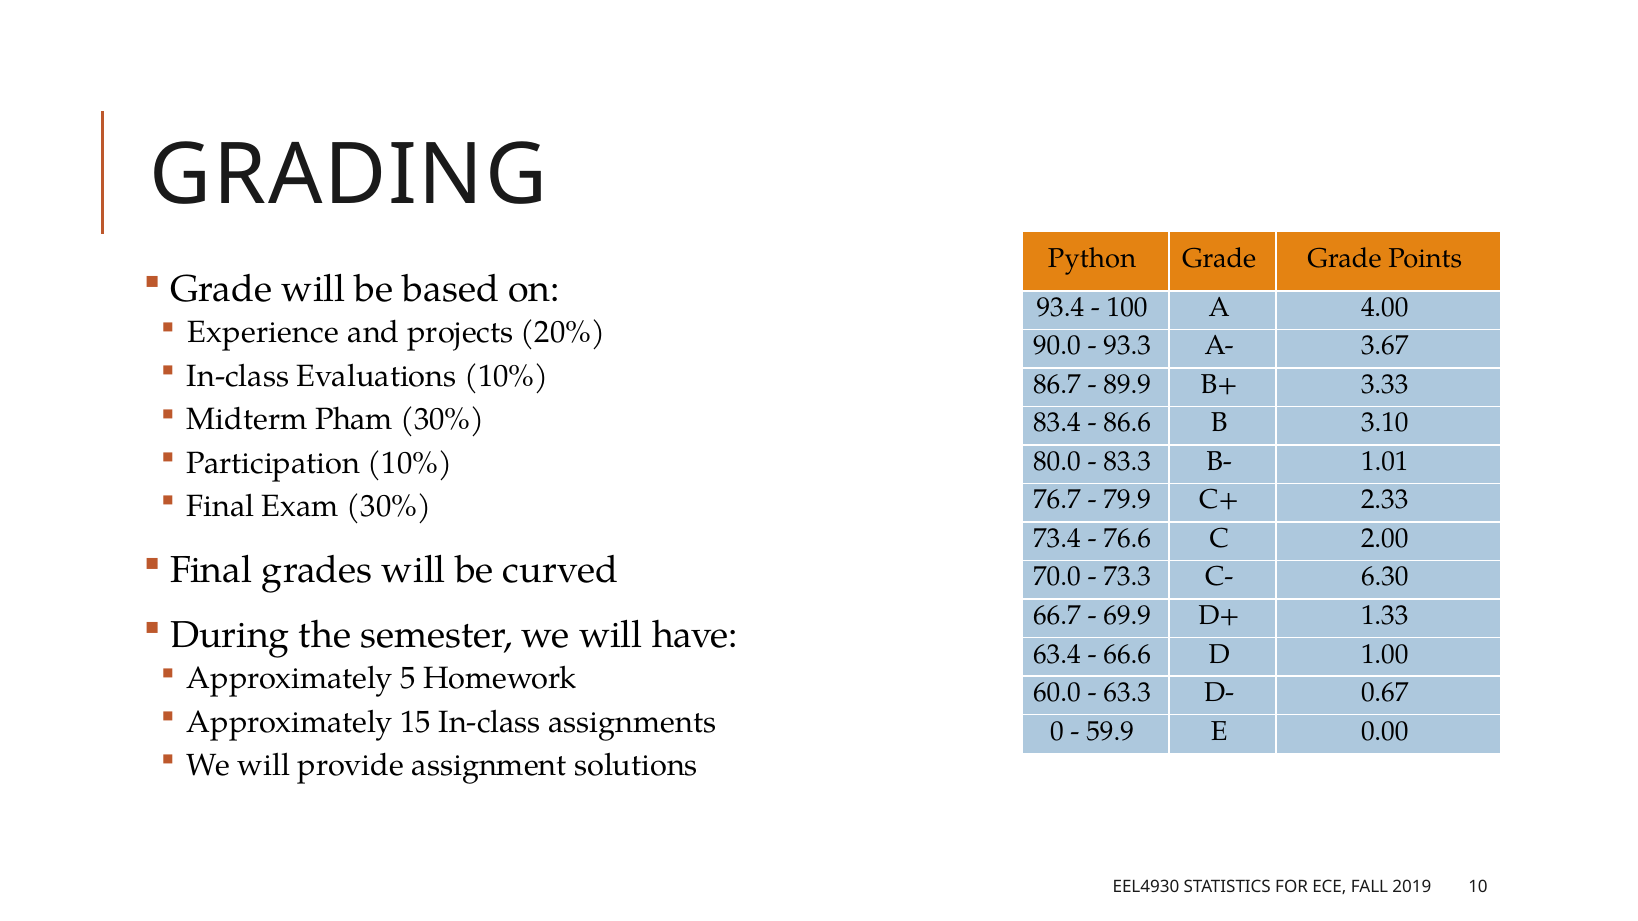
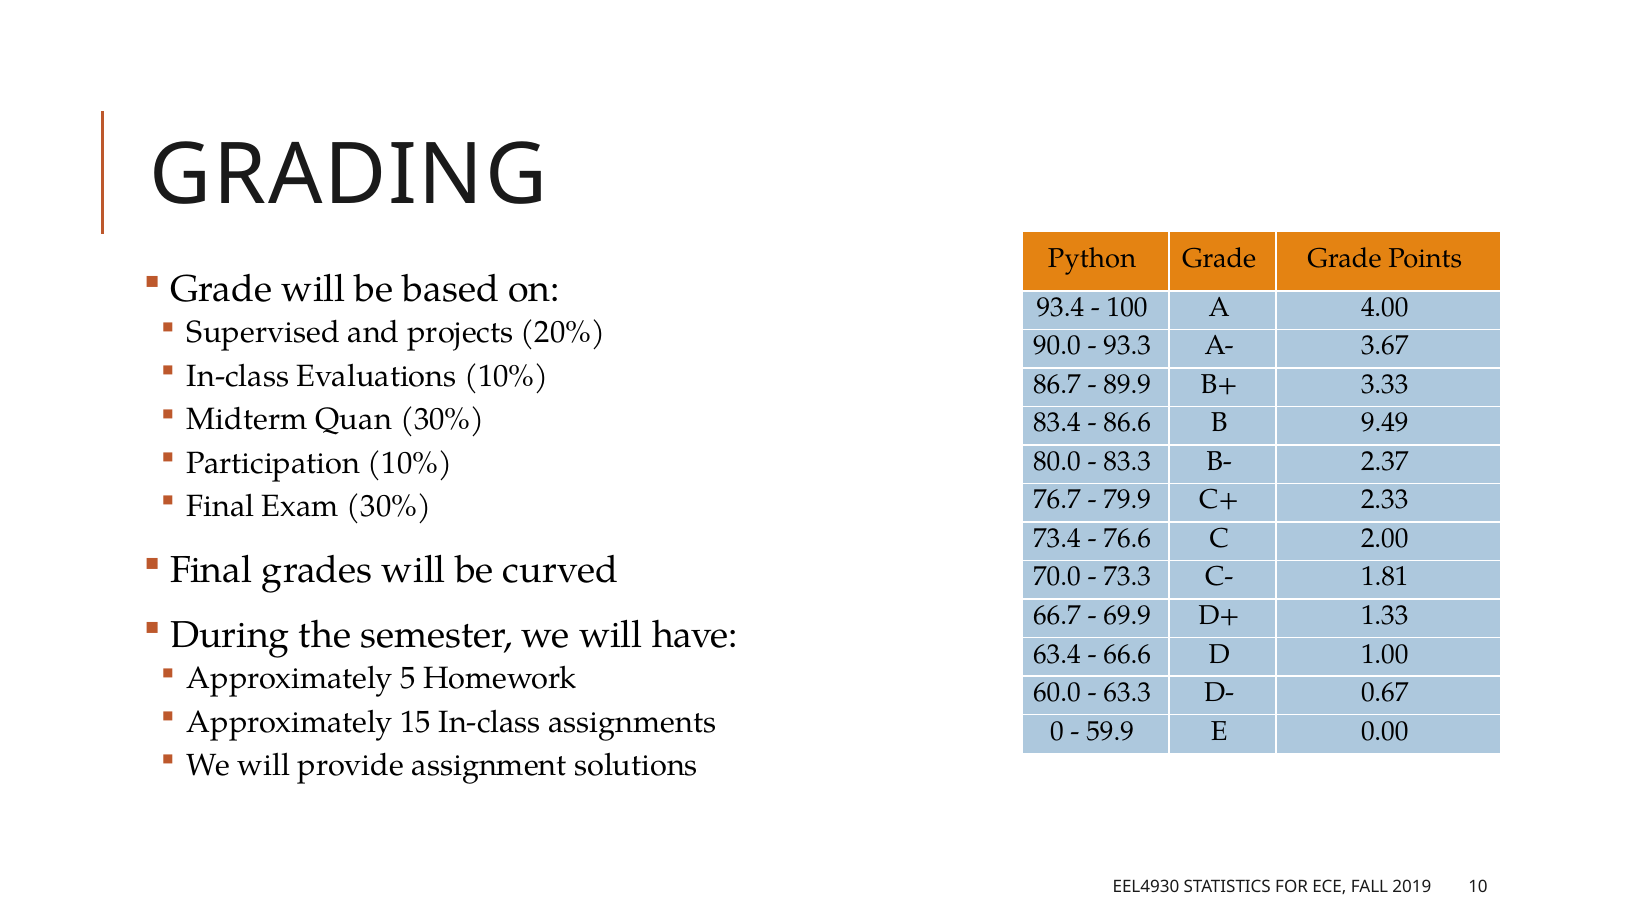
Experience: Experience -> Supervised
Pham: Pham -> Quan
3.10: 3.10 -> 9.49
1.01: 1.01 -> 2.37
6.30: 6.30 -> 1.81
